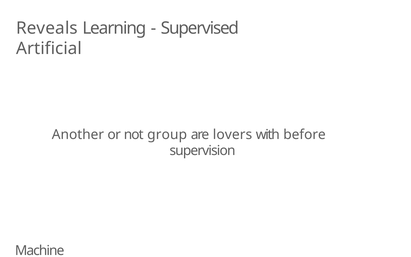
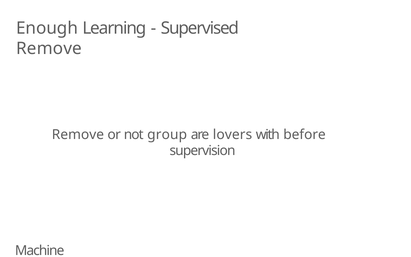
Reveals: Reveals -> Enough
Artificial at (49, 49): Artificial -> Remove
Another at (78, 134): Another -> Remove
